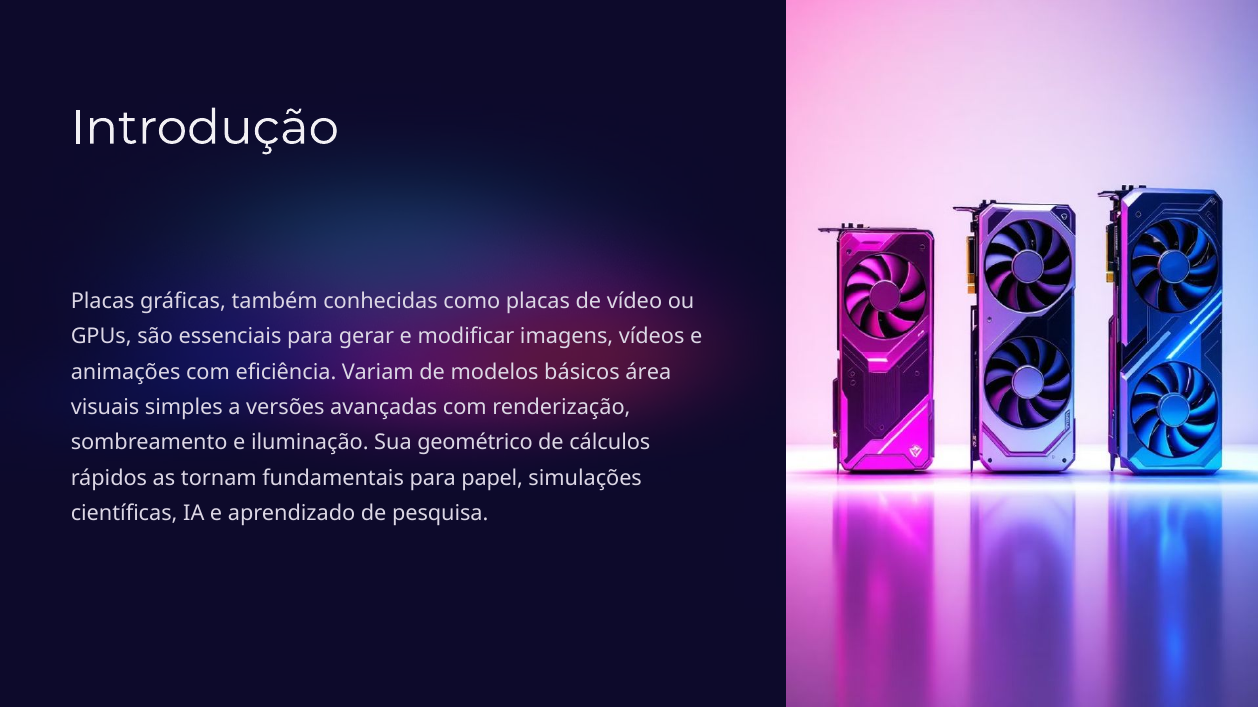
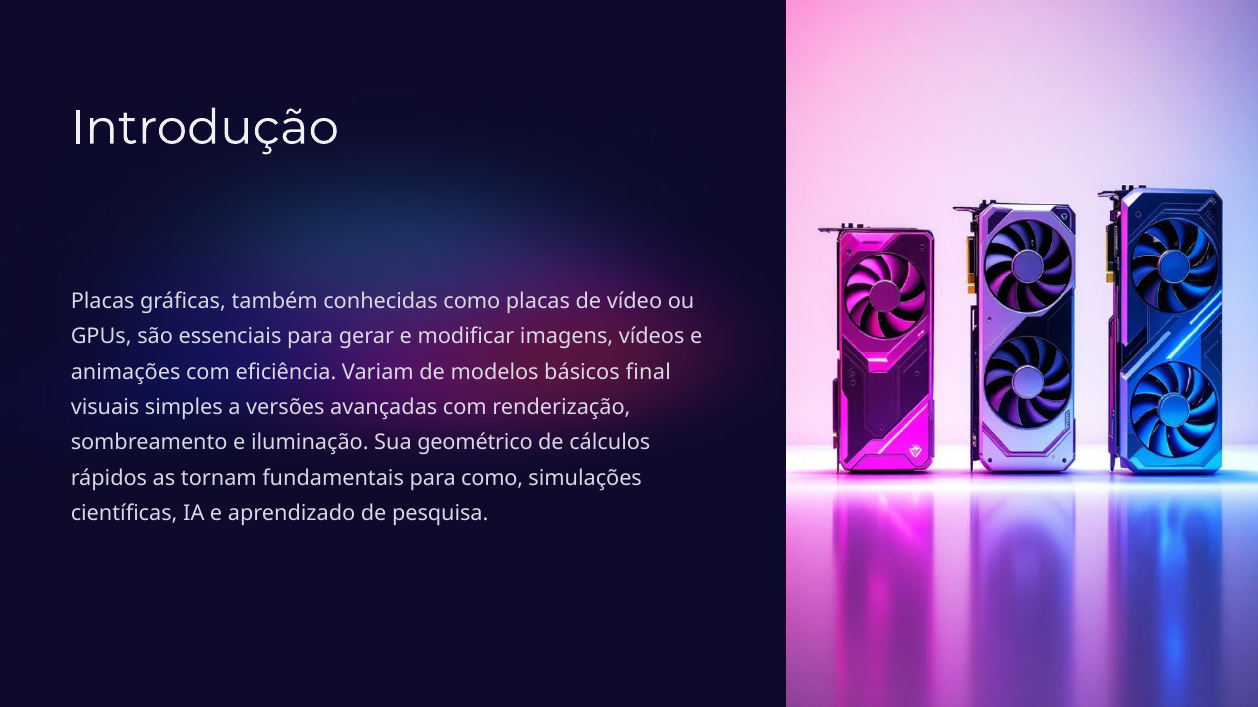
área: área -> final
para papel: papel -> como
